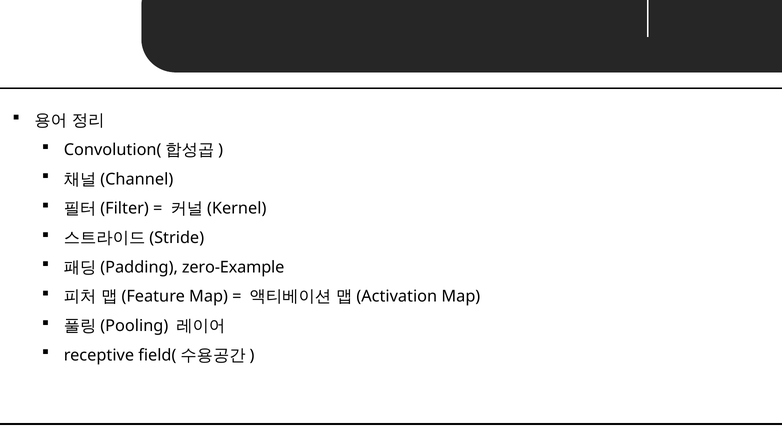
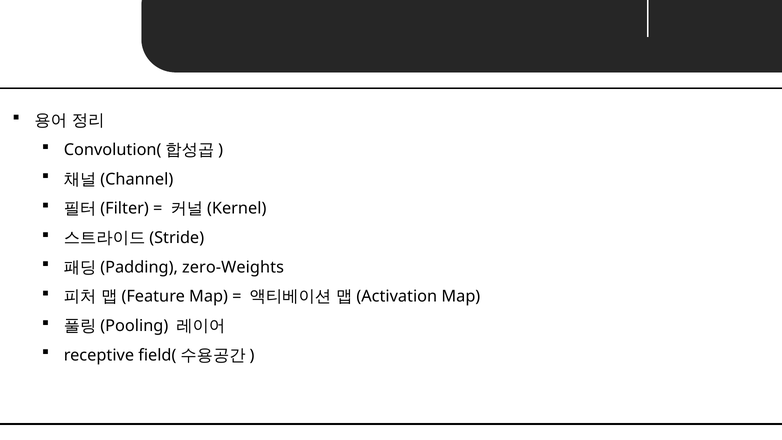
zero-Example: zero-Example -> zero-Weights
